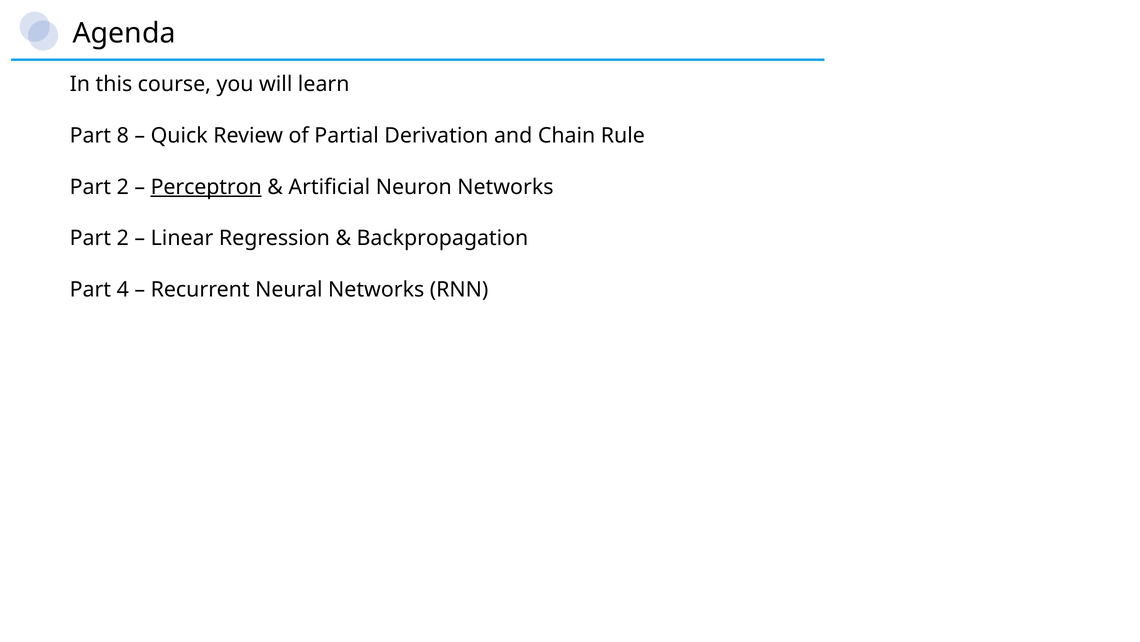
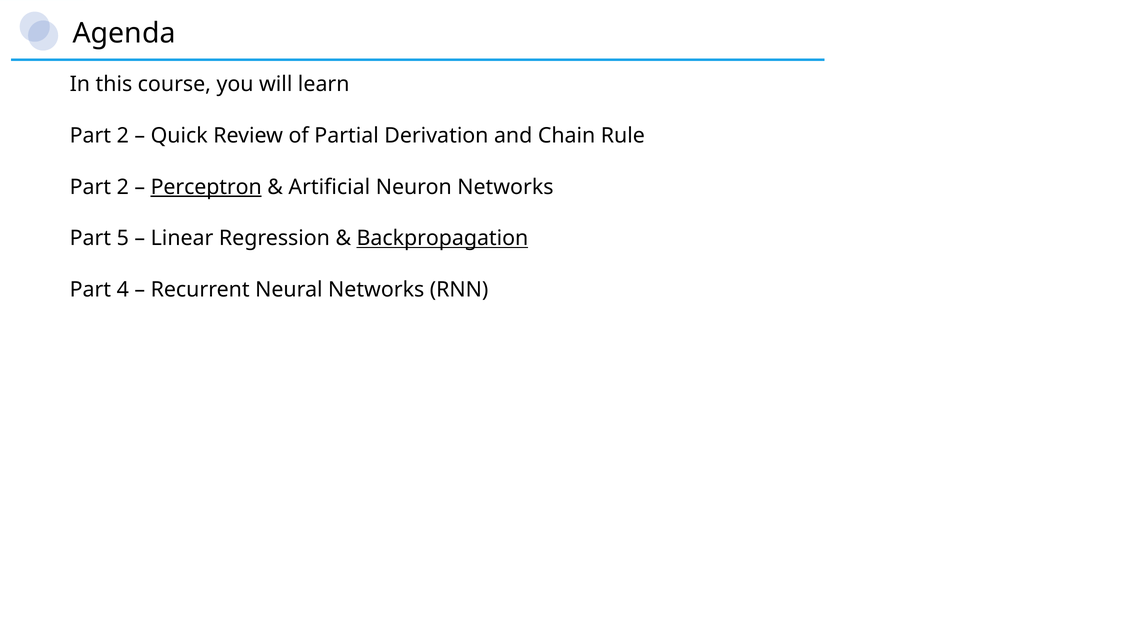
8 at (123, 136): 8 -> 2
2 at (123, 238): 2 -> 5
Backpropagation underline: none -> present
